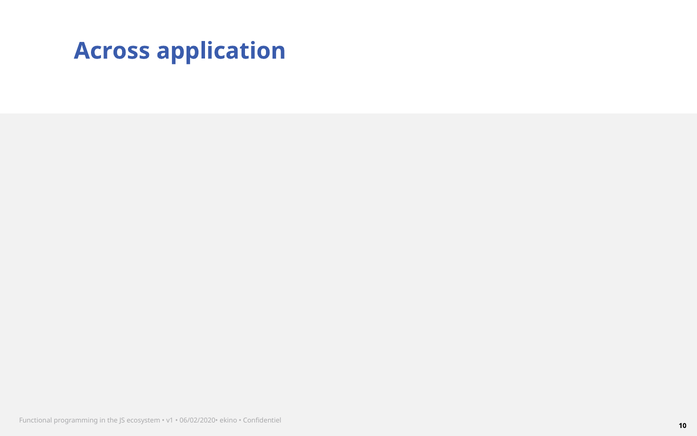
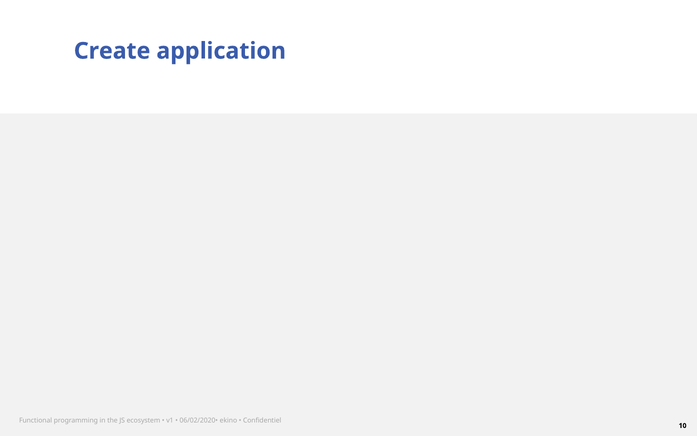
Across: Across -> Create
